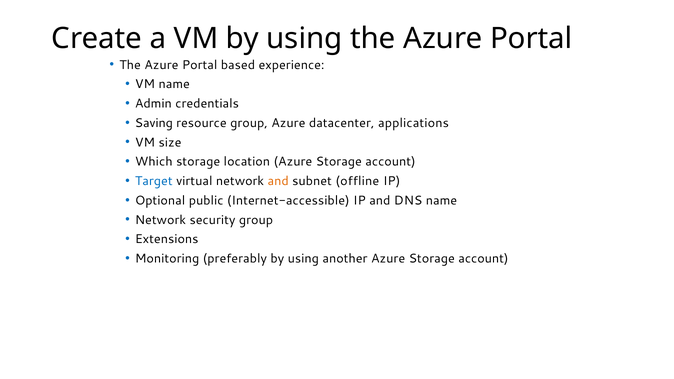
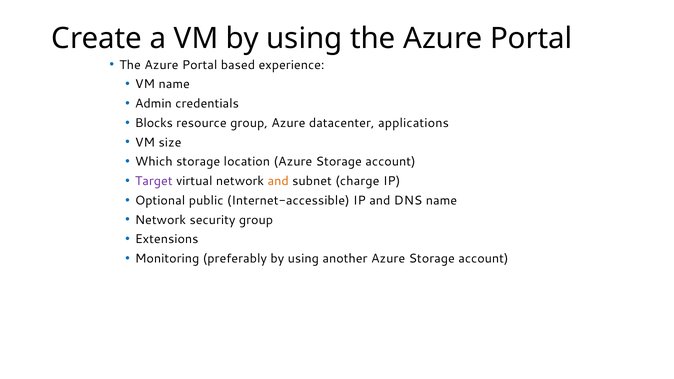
Saving: Saving -> Blocks
Target colour: blue -> purple
offline: offline -> charge
